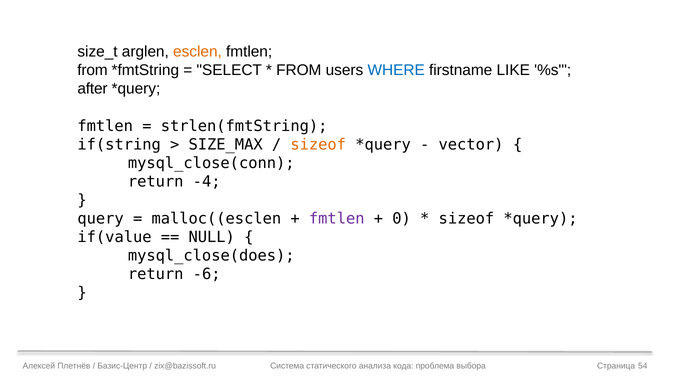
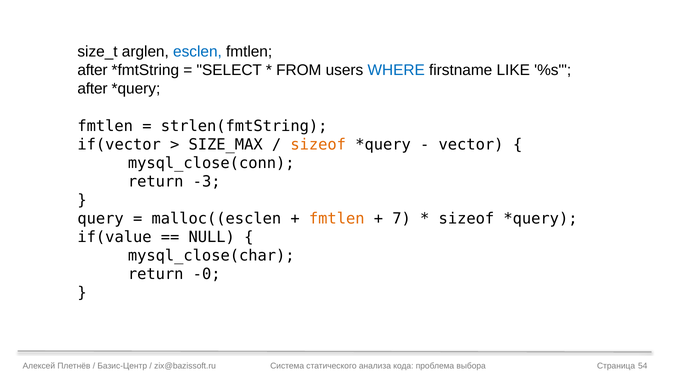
esclen colour: orange -> blue
from at (93, 70): from -> after
if(string: if(string -> if(vector
-4: -4 -> -3
fmtlen at (337, 218) colour: purple -> orange
0: 0 -> 7
mysql_close(does: mysql_close(does -> mysql_close(char
-6: -6 -> -0
